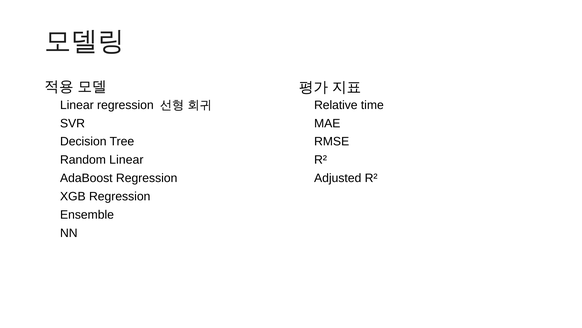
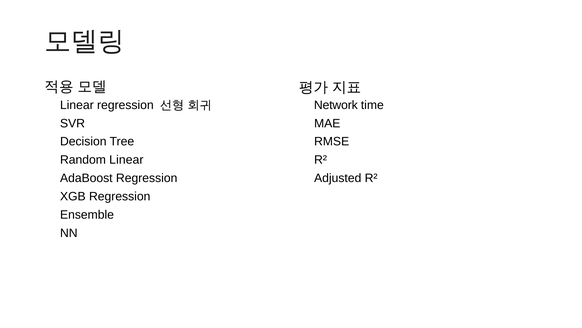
Relative: Relative -> Network
